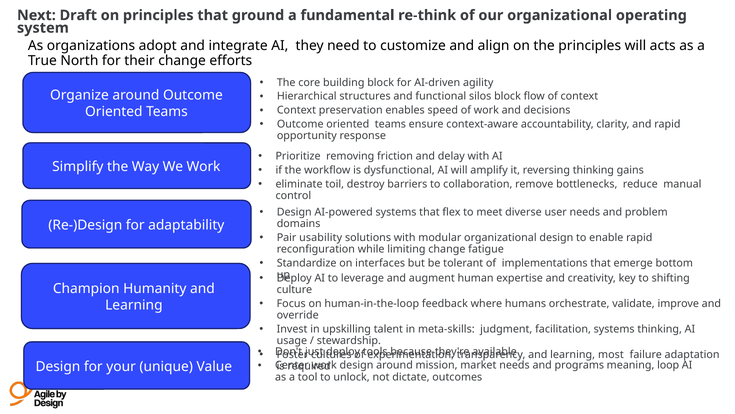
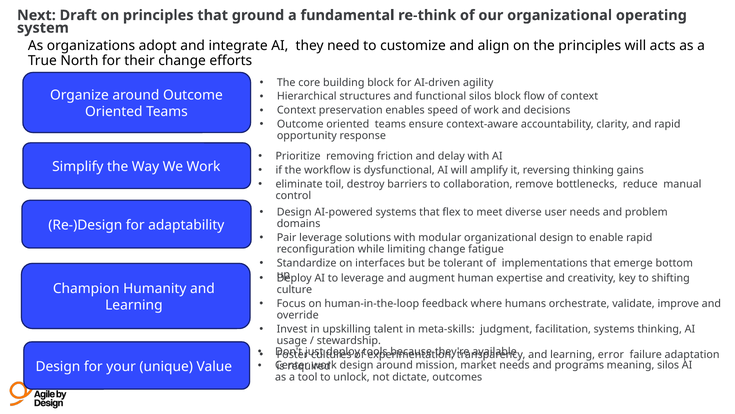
Pair usability: usability -> leverage
most: most -> error
meaning loop: loop -> silos
